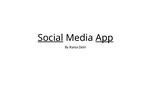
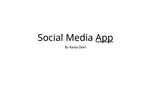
Social underline: present -> none
